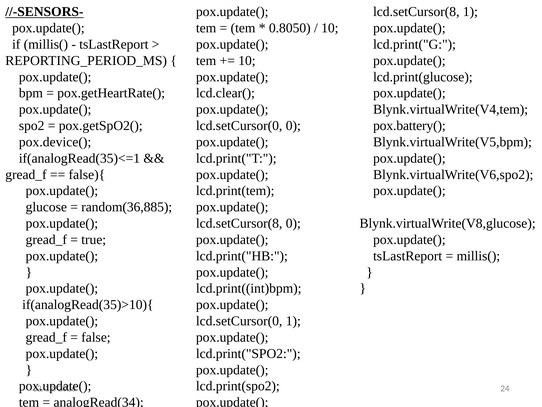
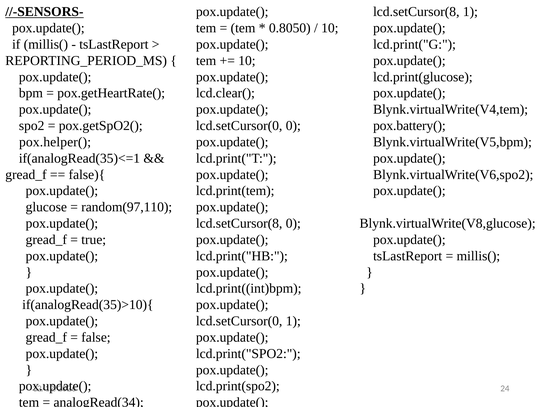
pox.device(: pox.device( -> pox.helper(
random(36,885: random(36,885 -> random(97,110
